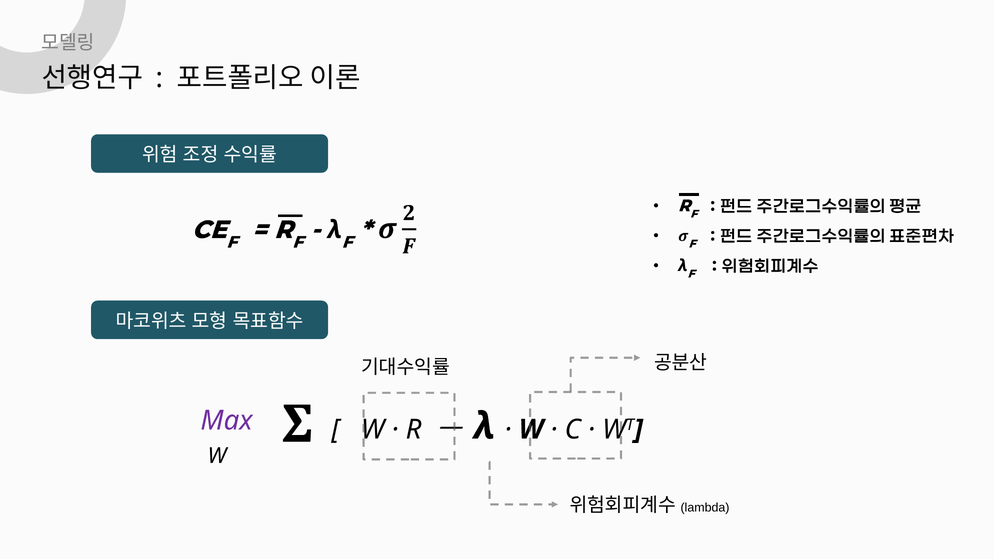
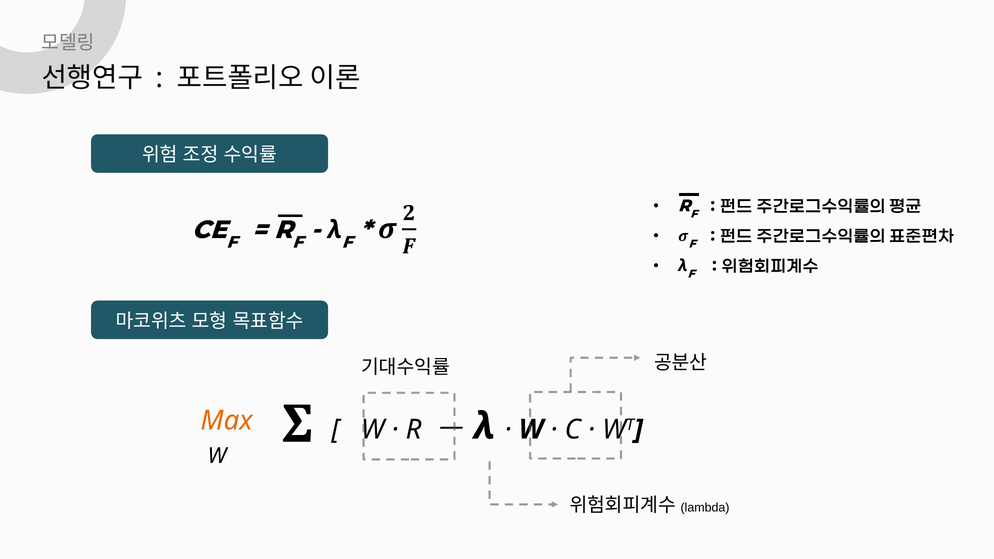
Max colour: purple -> orange
